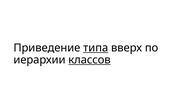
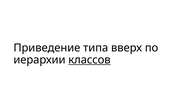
типа underline: present -> none
